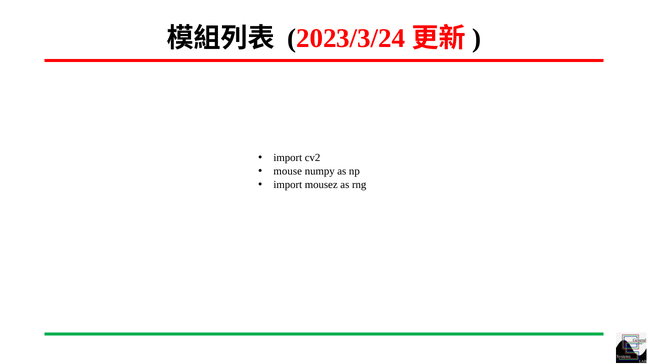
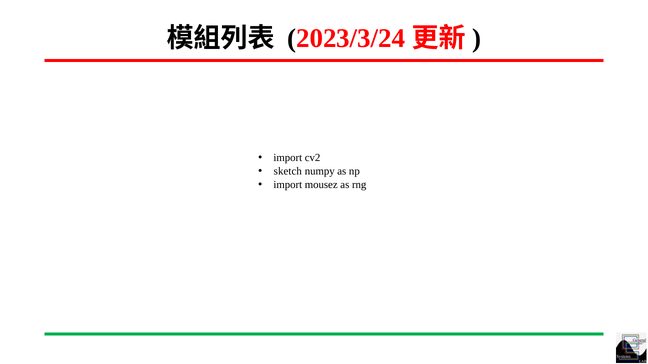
mouse: mouse -> sketch
